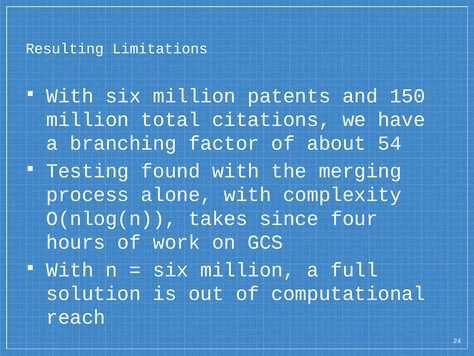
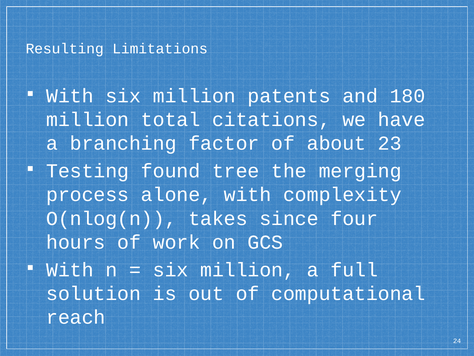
150: 150 -> 180
54: 54 -> 23
found with: with -> tree
